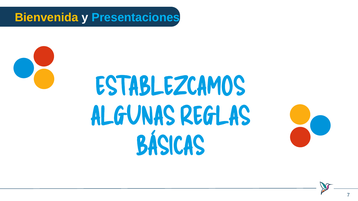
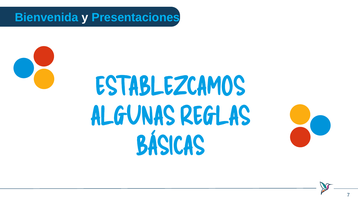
Bienvenida colour: yellow -> light blue
